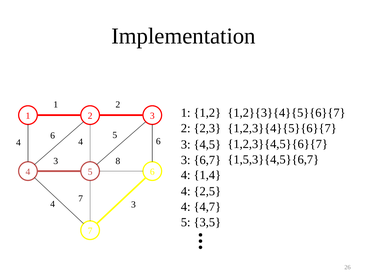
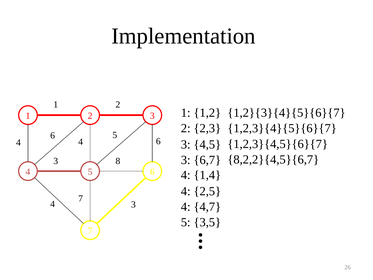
1,5,3}{4,5}{6,7: 1,5,3}{4,5}{6,7 -> 8,2,2}{4,5}{6,7
